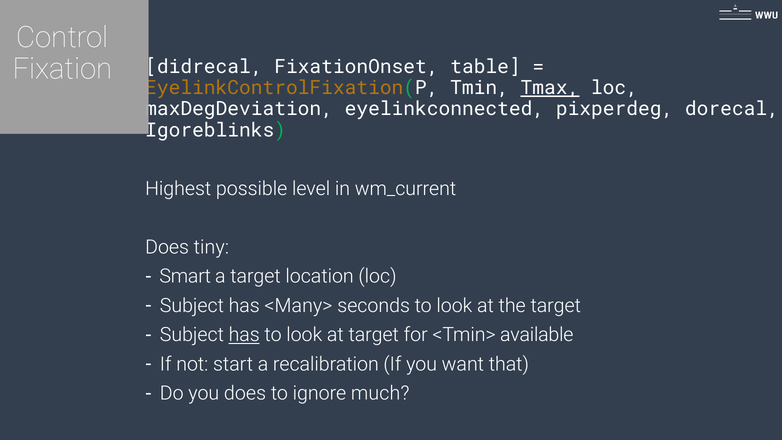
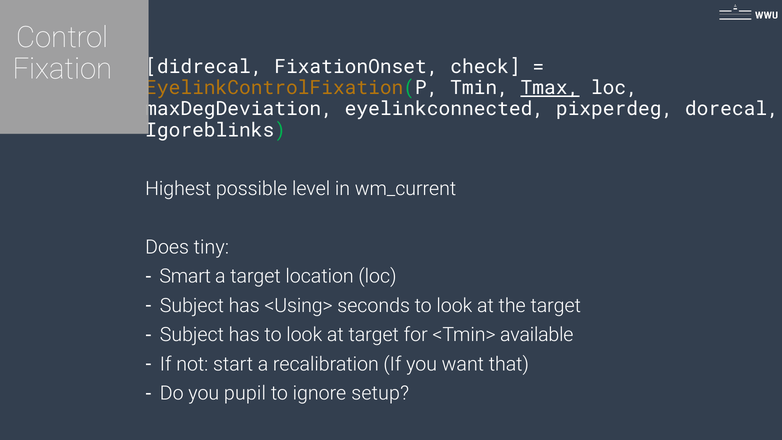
table: table -> check
<Many>: <Many> -> <Using>
has at (244, 335) underline: present -> none
you does: does -> pupil
much: much -> setup
